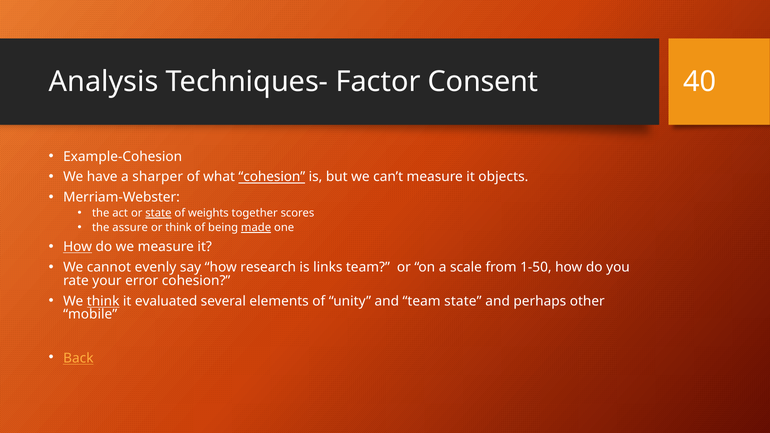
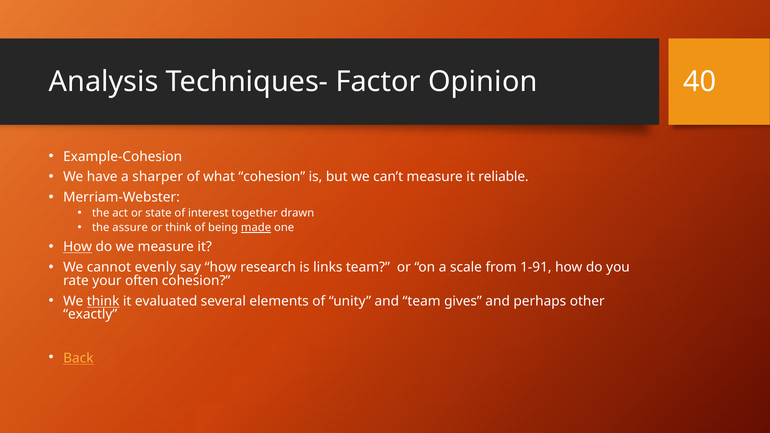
Consent: Consent -> Opinion
cohesion at (272, 177) underline: present -> none
objects: objects -> reliable
state at (158, 213) underline: present -> none
weights: weights -> interest
scores: scores -> drawn
1-50: 1-50 -> 1-91
error: error -> often
team state: state -> gives
mobile: mobile -> exactly
